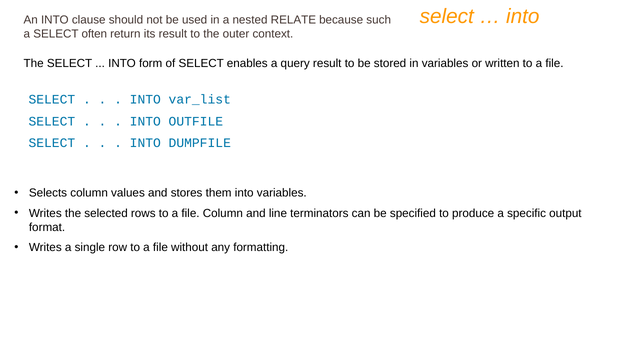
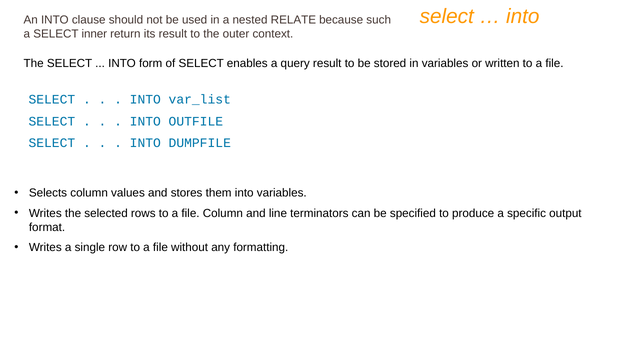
often: often -> inner
